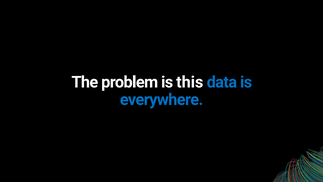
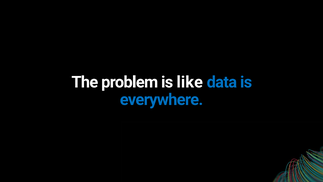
this: this -> like
